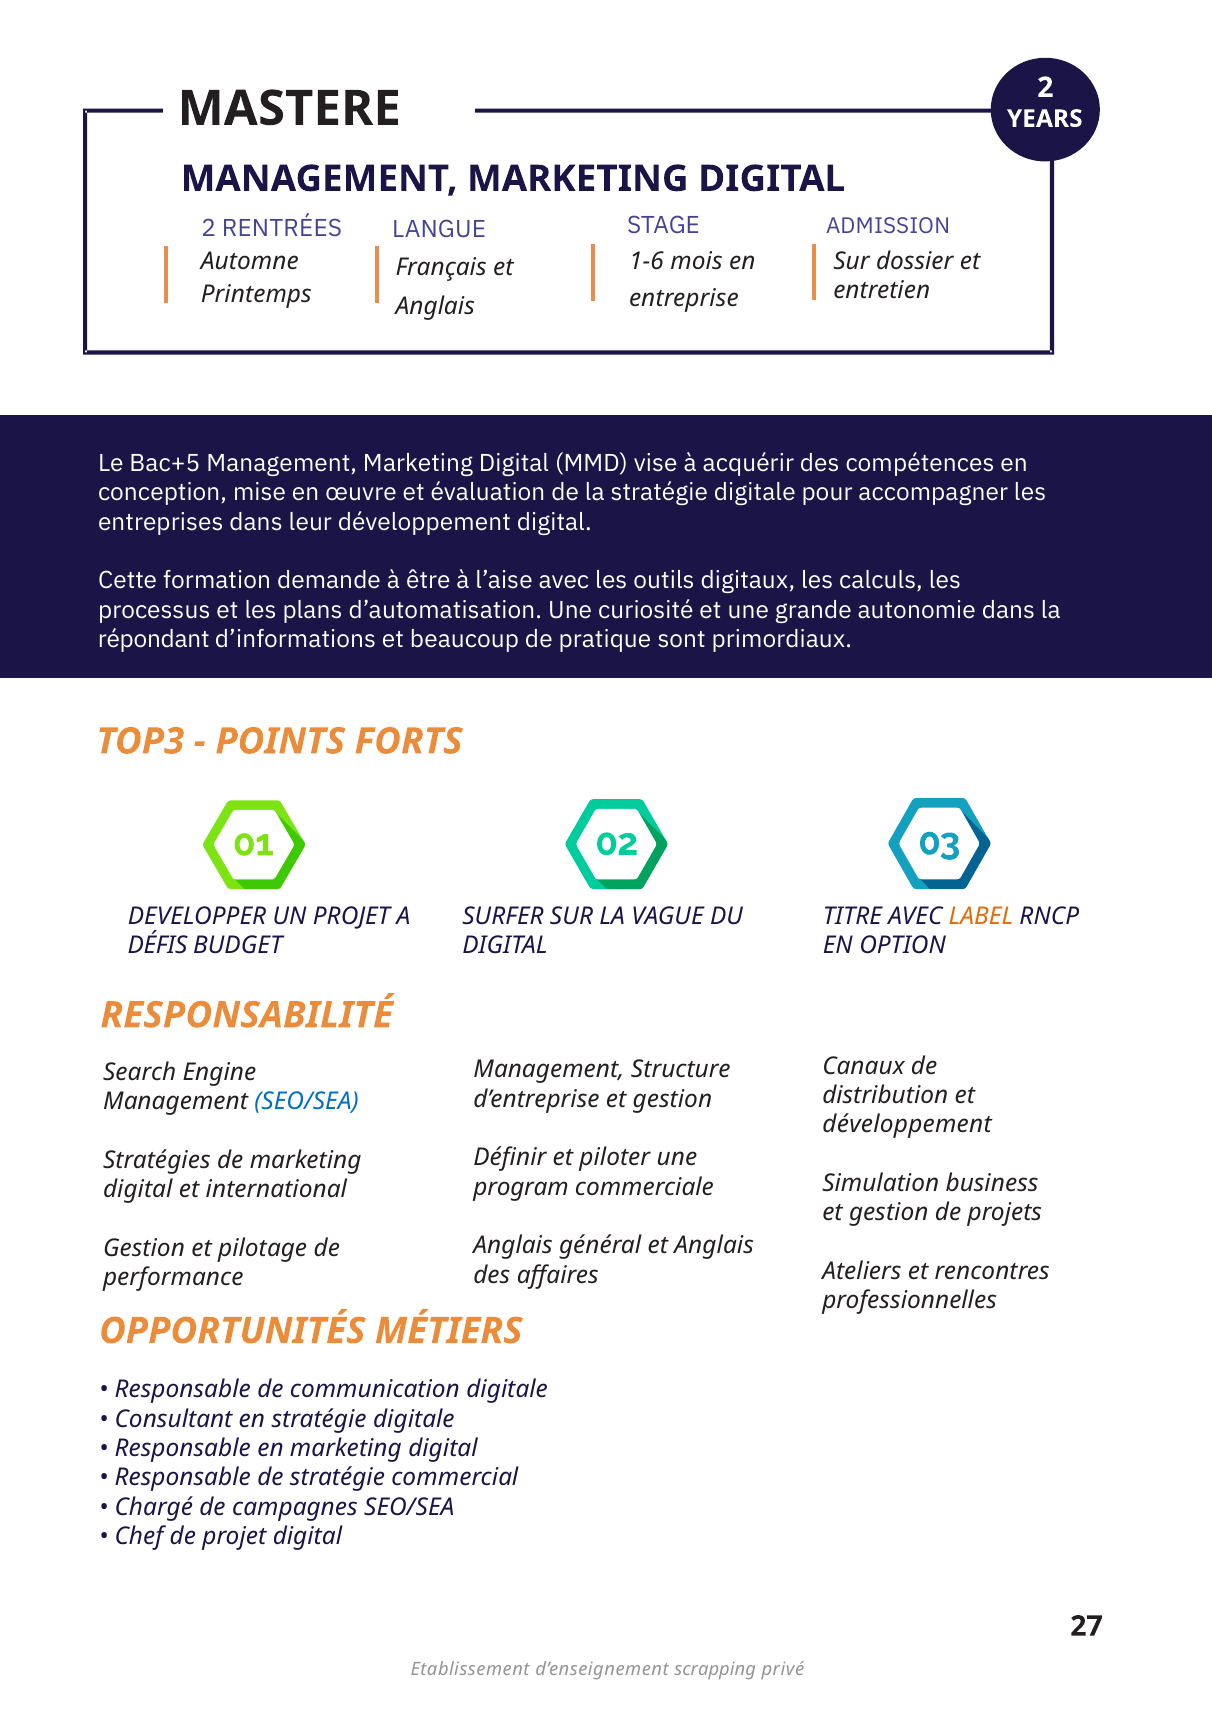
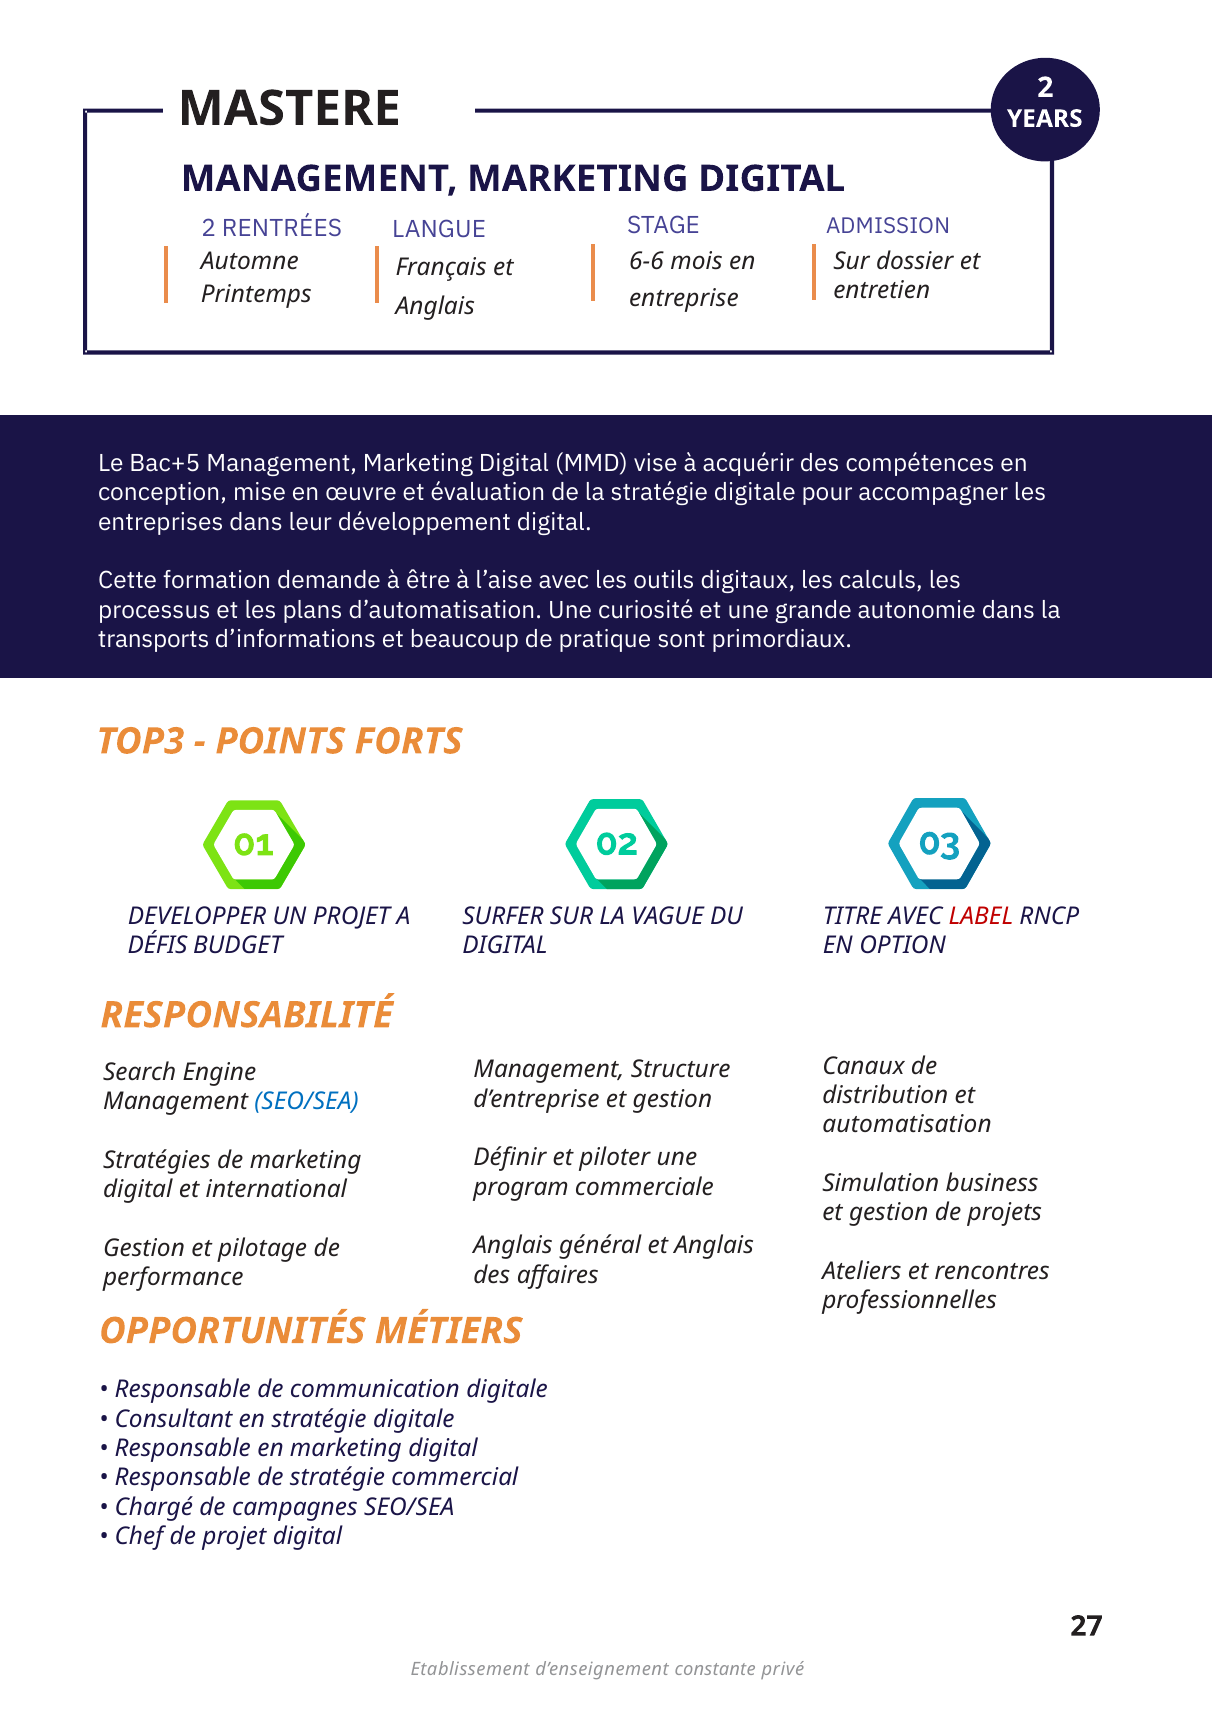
1-6: 1-6 -> 6-6
répondant: répondant -> transports
LABEL colour: orange -> red
développement at (907, 1124): développement -> automatisation
scrapping: scrapping -> constante
